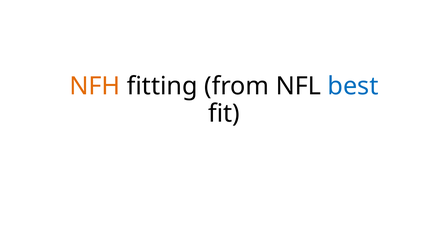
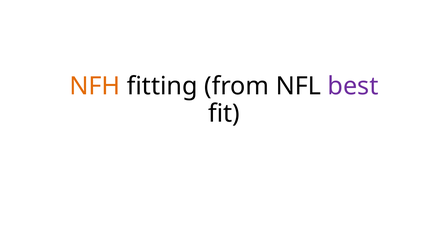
best colour: blue -> purple
